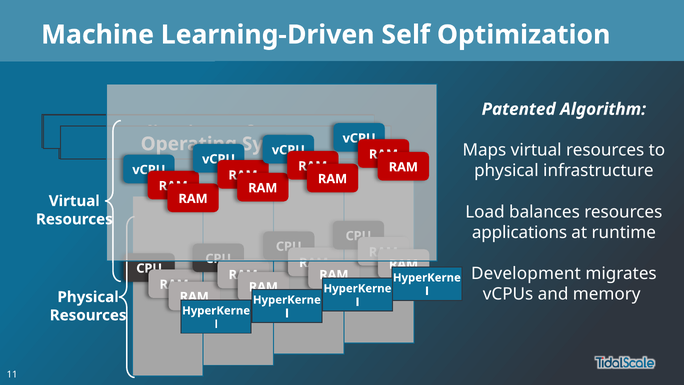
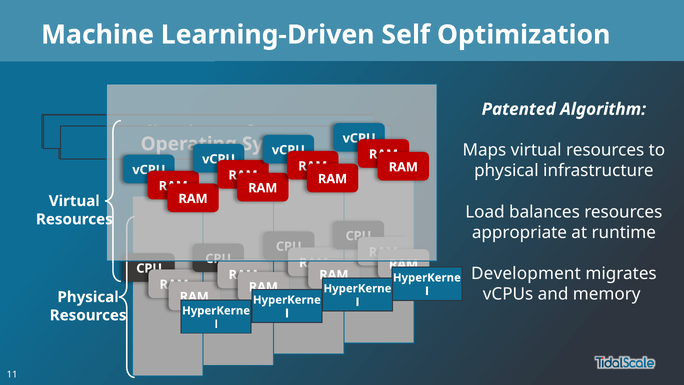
applications: applications -> appropriate
